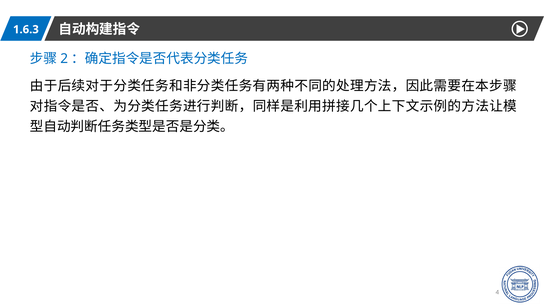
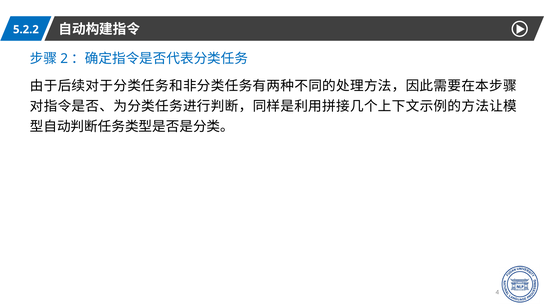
1.6.3: 1.6.3 -> 5.2.2
